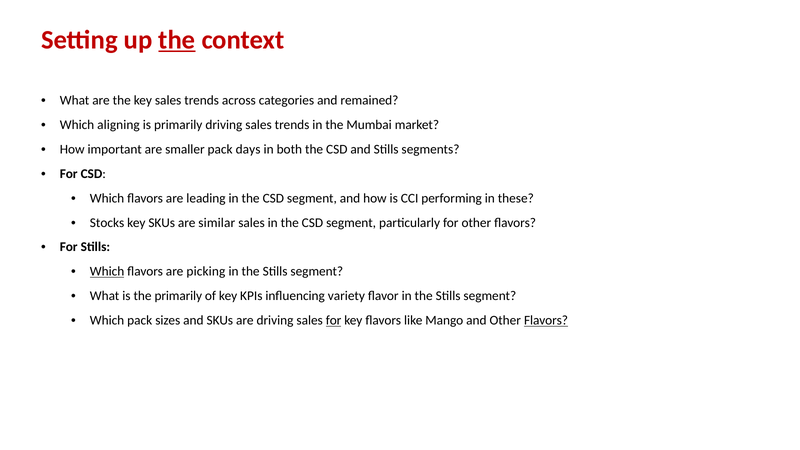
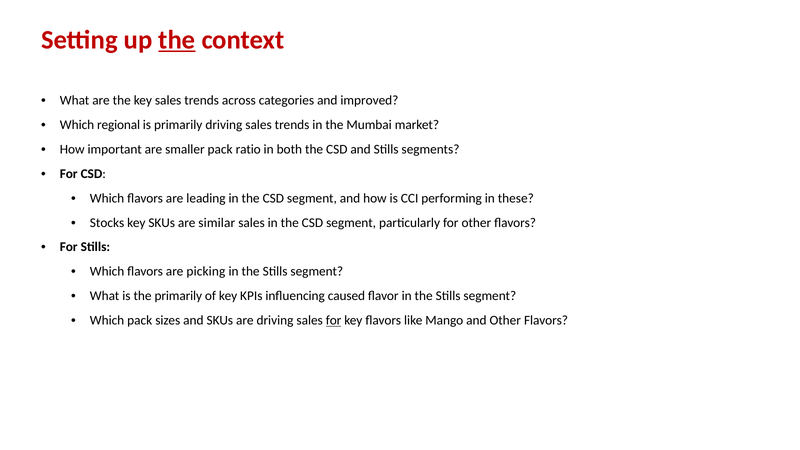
remained: remained -> improved
aligning: aligning -> regional
days: days -> ratio
Which at (107, 272) underline: present -> none
variety: variety -> caused
Flavors at (546, 320) underline: present -> none
